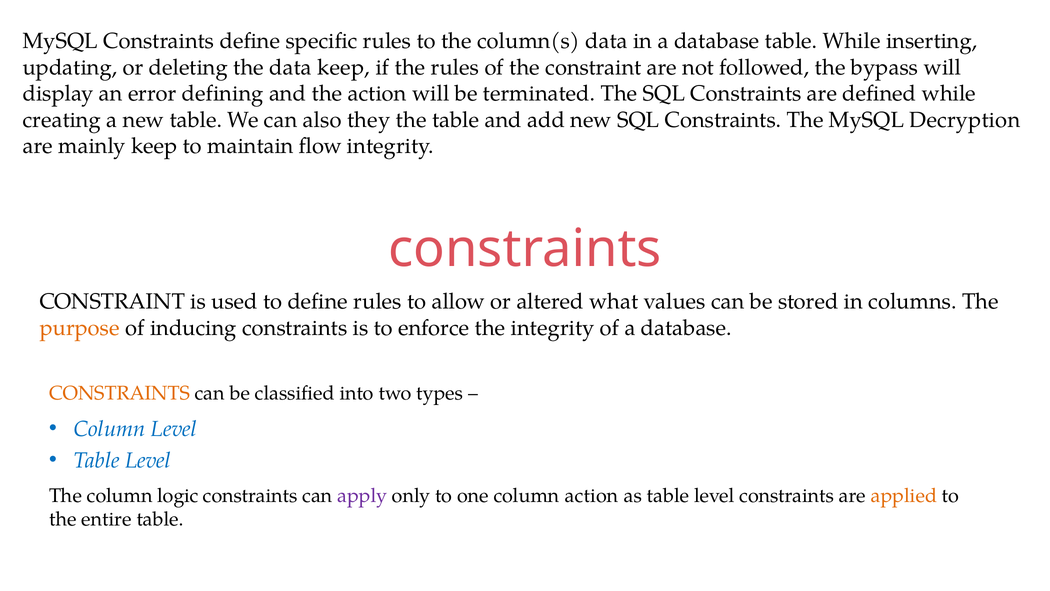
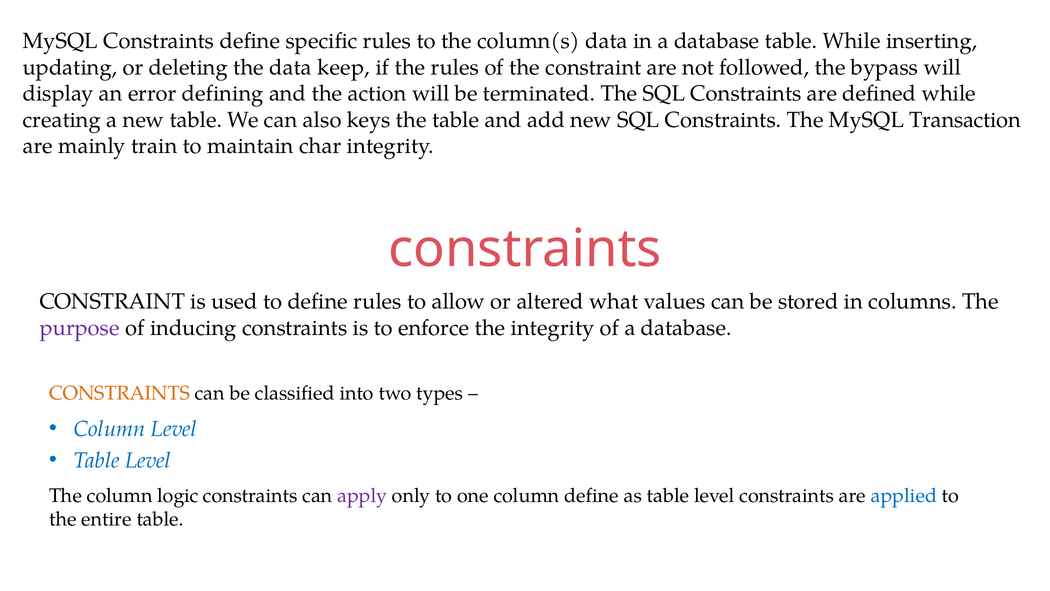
they: they -> keys
Decryption: Decryption -> Transaction
mainly keep: keep -> train
flow: flow -> char
purpose colour: orange -> purple
column action: action -> define
applied colour: orange -> blue
